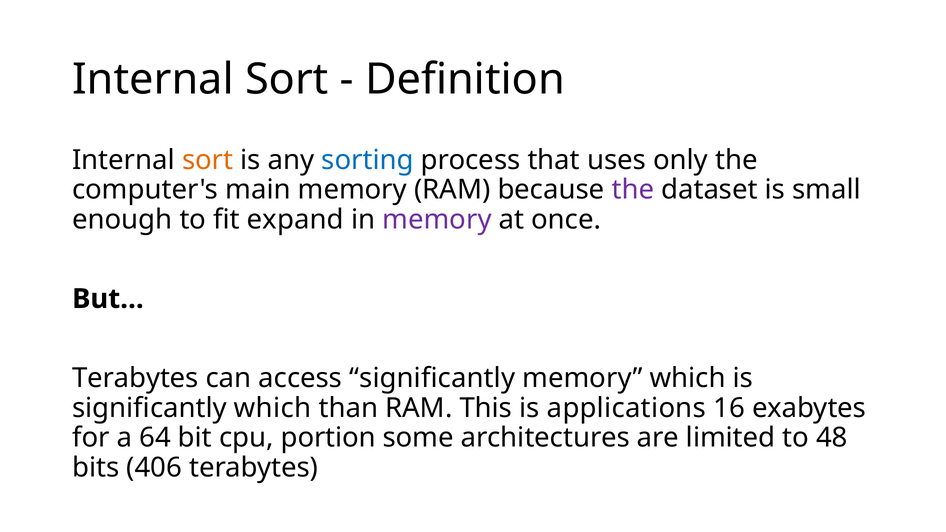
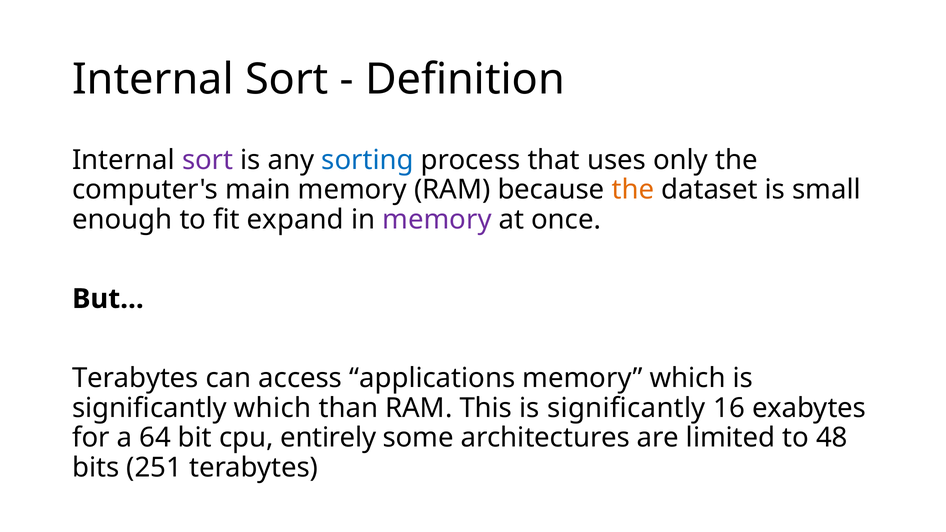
sort at (208, 160) colour: orange -> purple
the at (633, 190) colour: purple -> orange
access significantly: significantly -> applications
This is applications: applications -> significantly
portion: portion -> entirely
406: 406 -> 251
